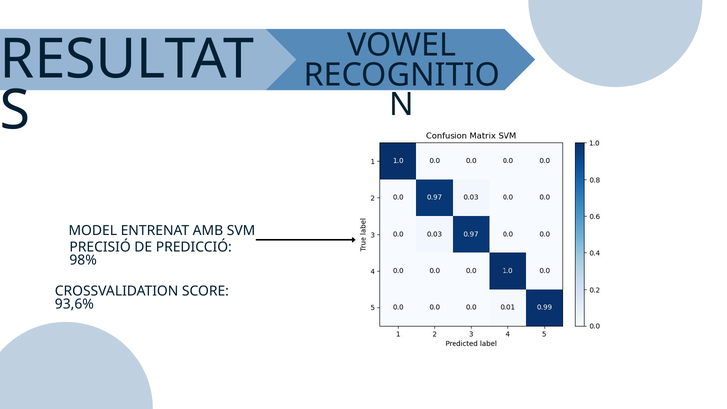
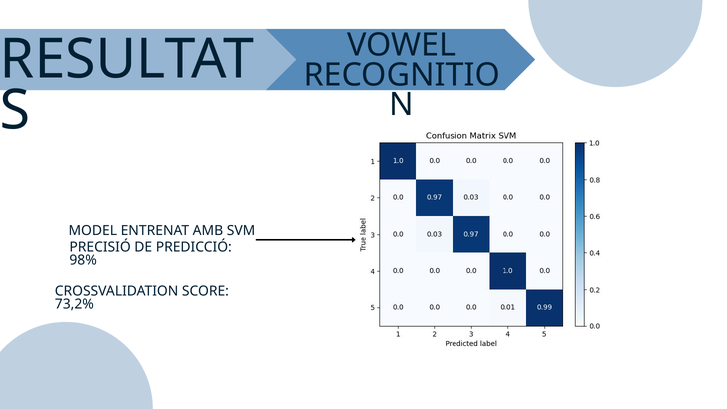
93,6%: 93,6% -> 73,2%
